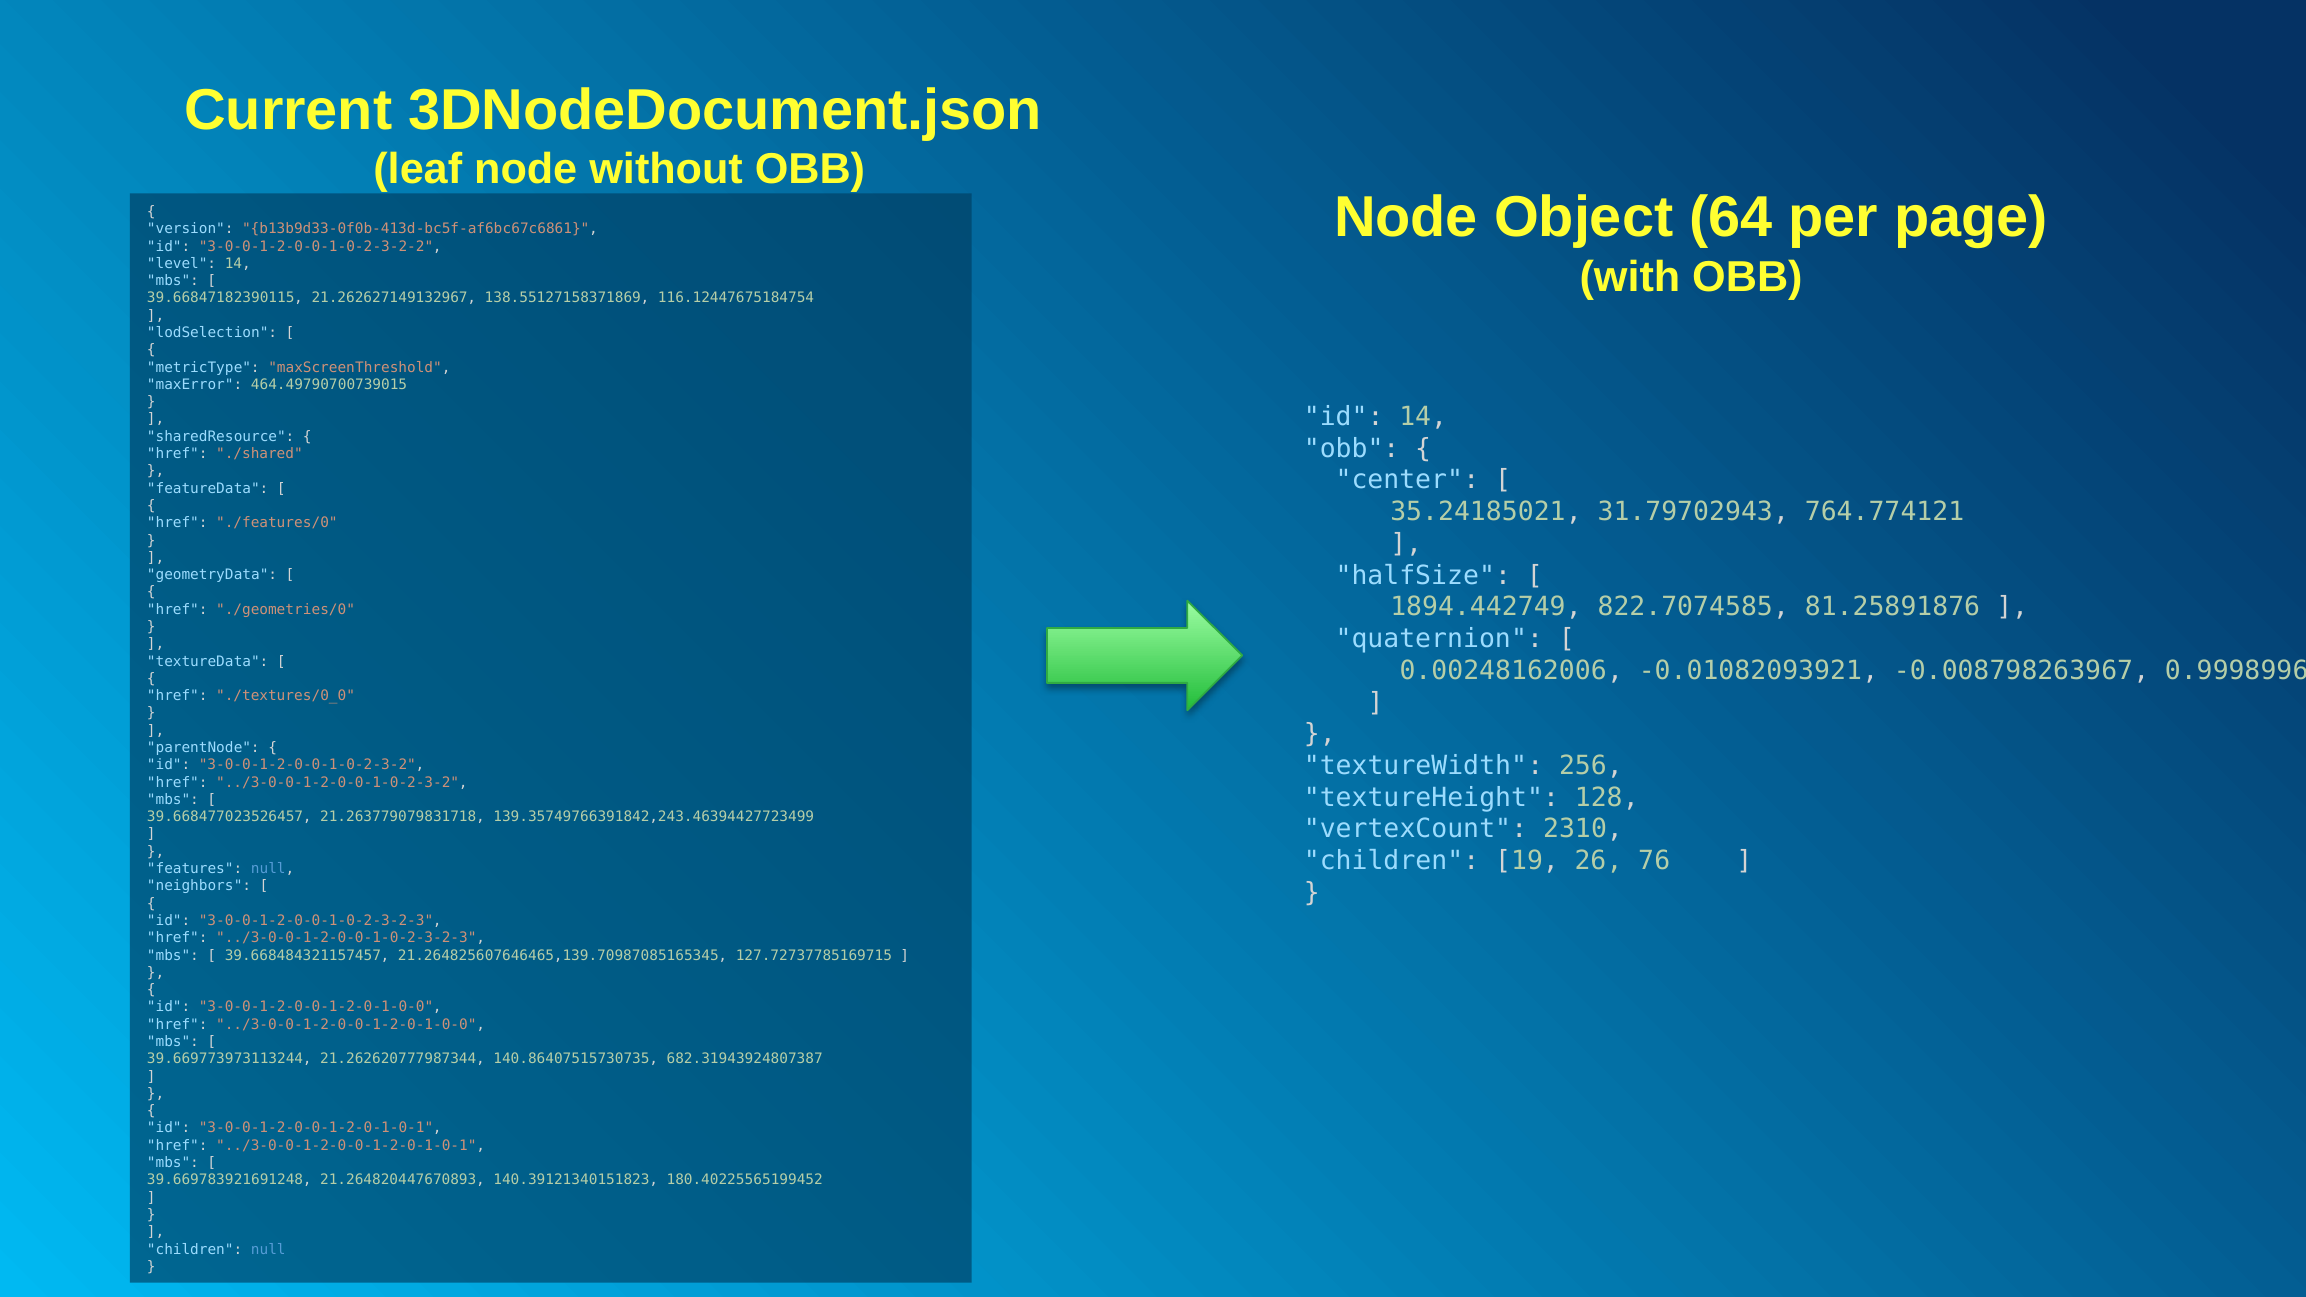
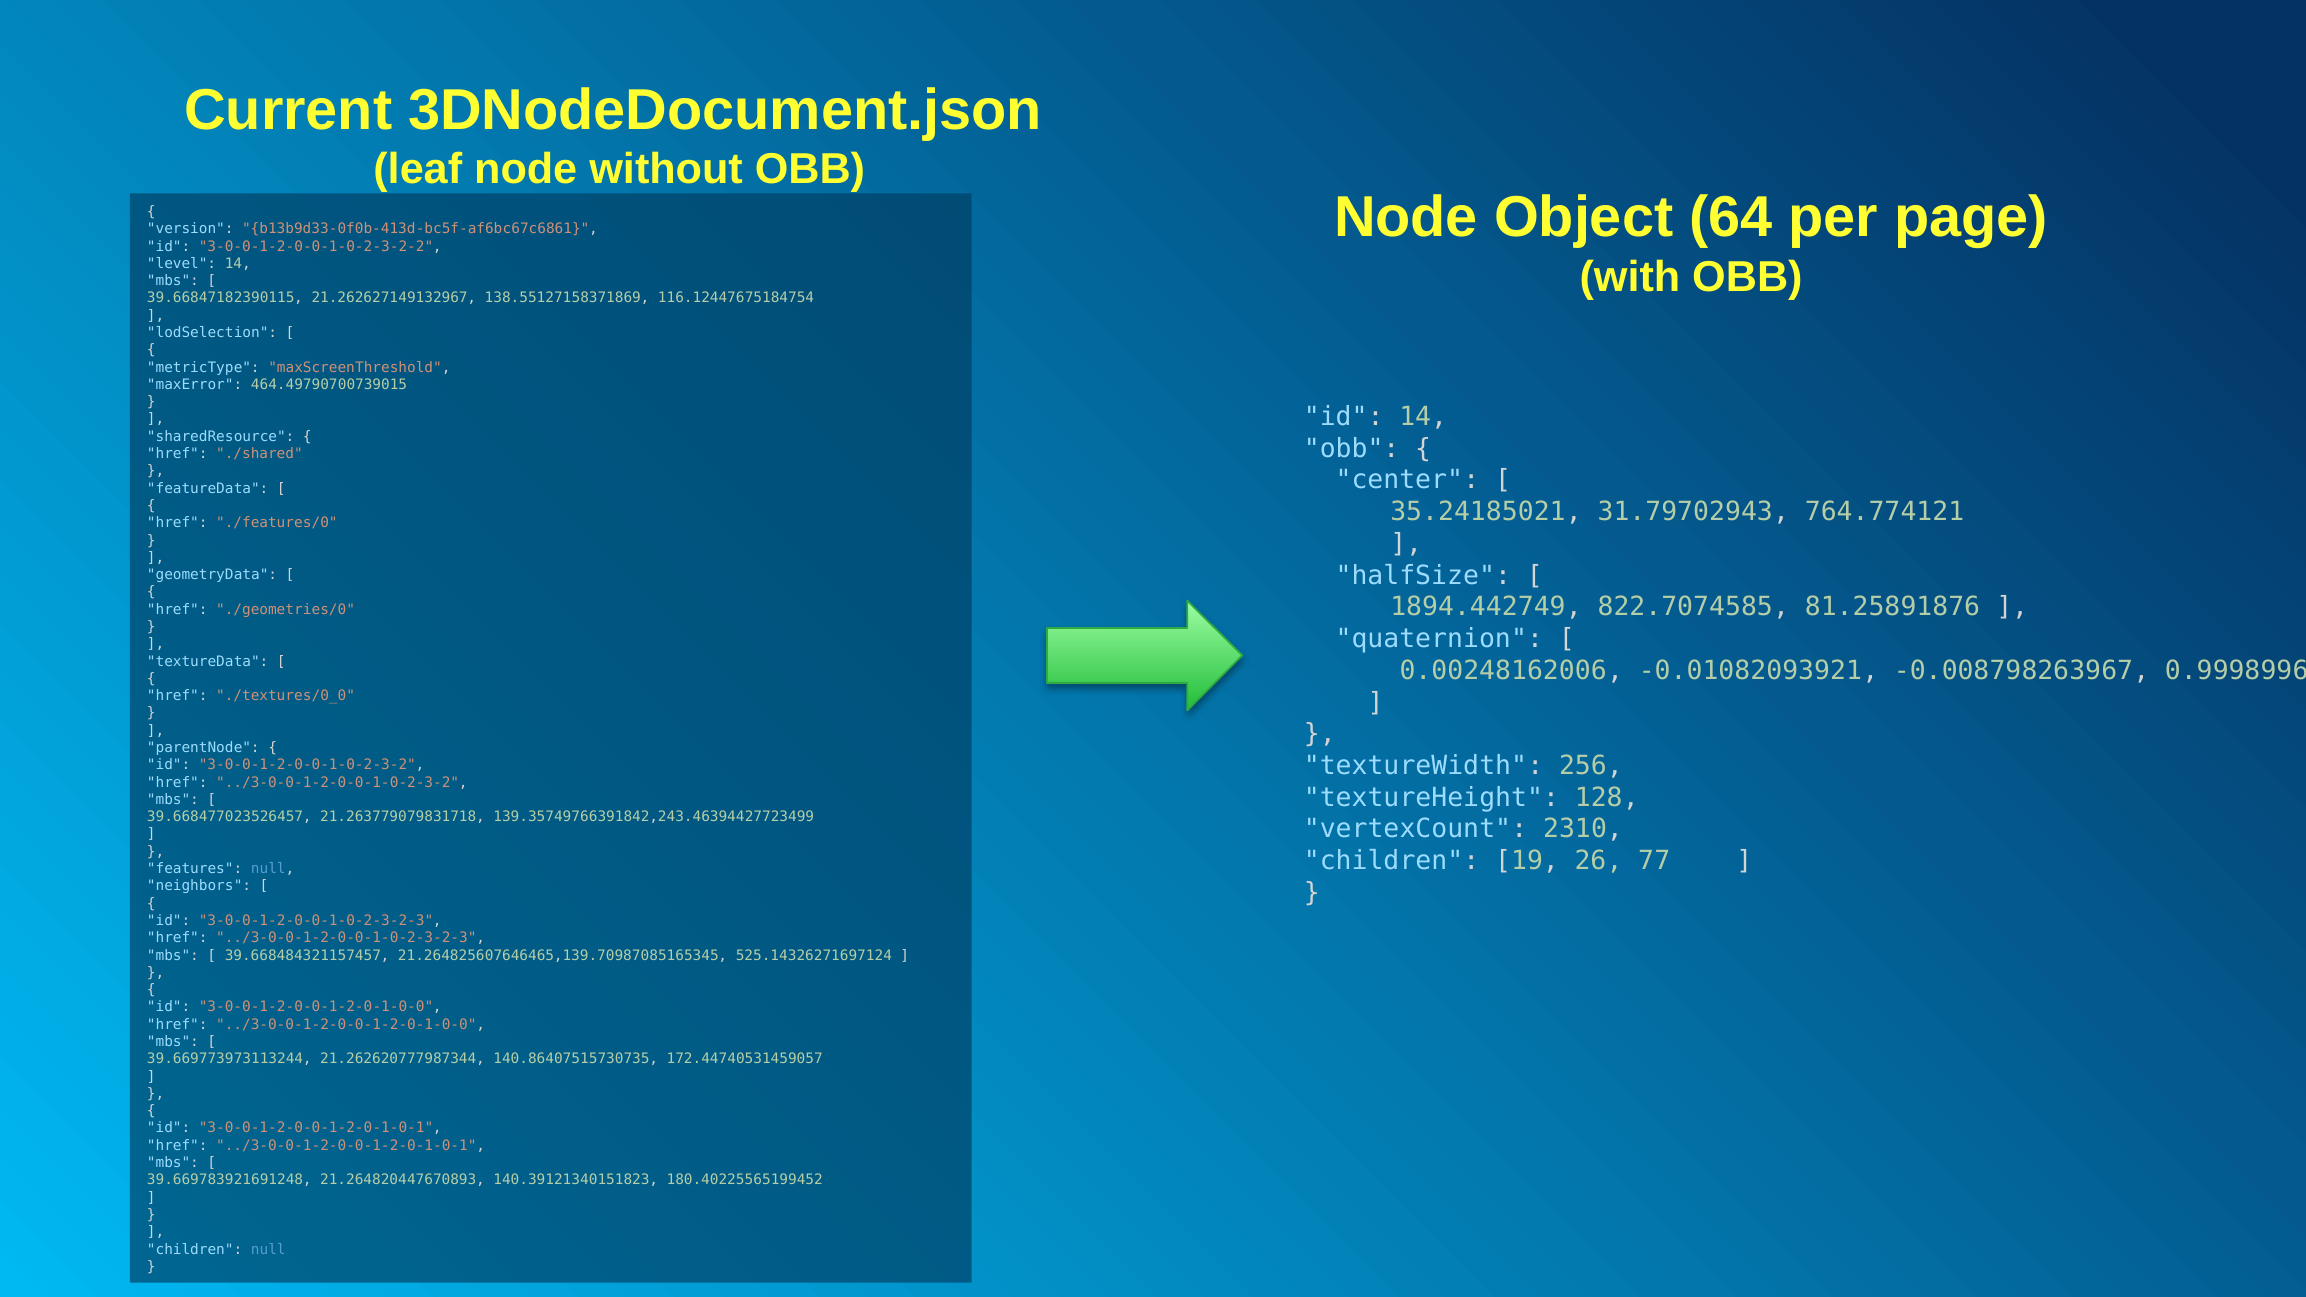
76: 76 -> 77
127.72737785169715: 127.72737785169715 -> 525.14326271697124
682.31943924807387: 682.31943924807387 -> 172.44740531459057
